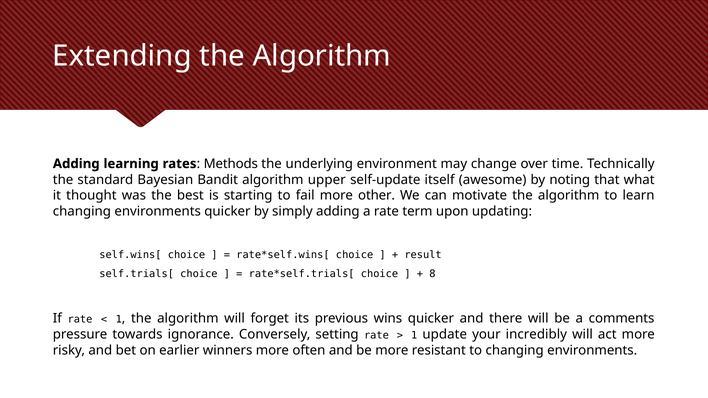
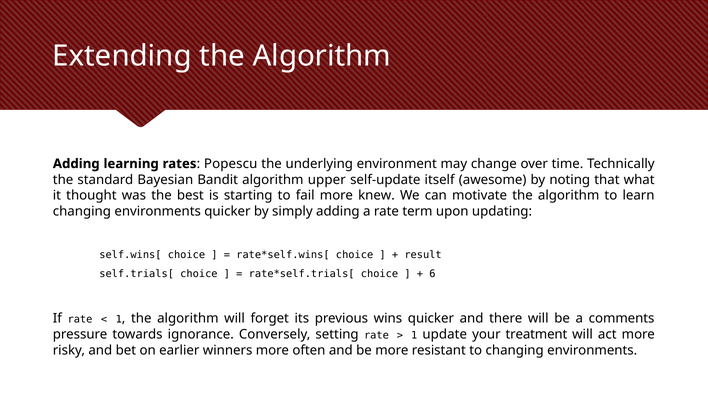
Methods: Methods -> Popescu
other: other -> knew
8: 8 -> 6
incredibly: incredibly -> treatment
